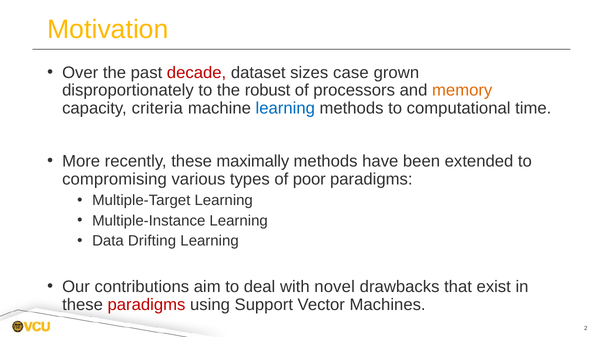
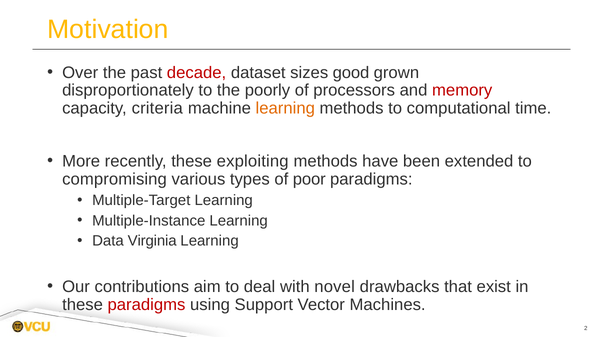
case: case -> good
robust: robust -> poorly
memory colour: orange -> red
learning at (285, 109) colour: blue -> orange
maximally: maximally -> exploiting
Drifting: Drifting -> Virginia
